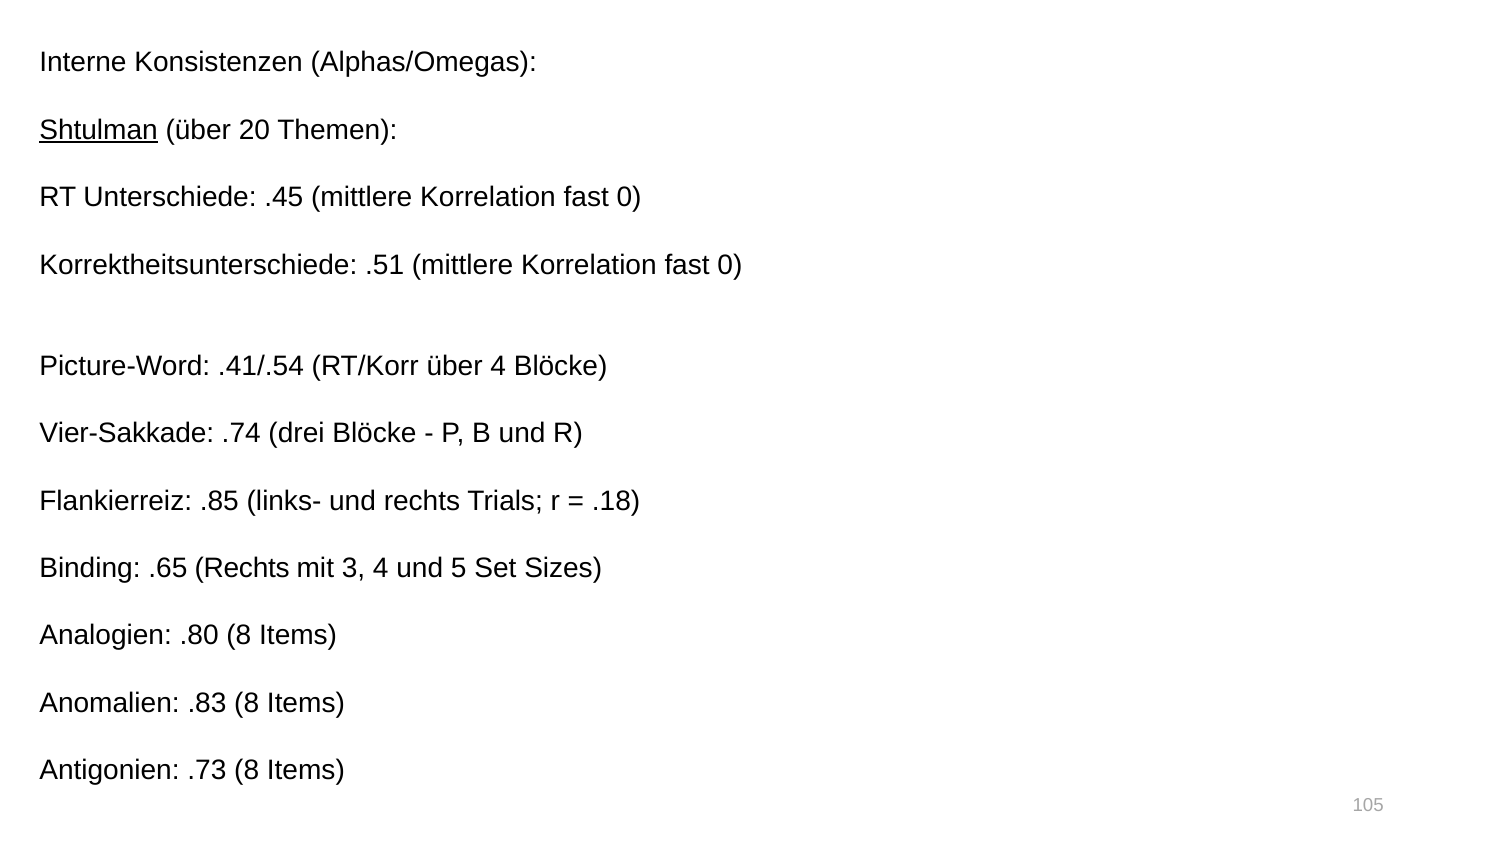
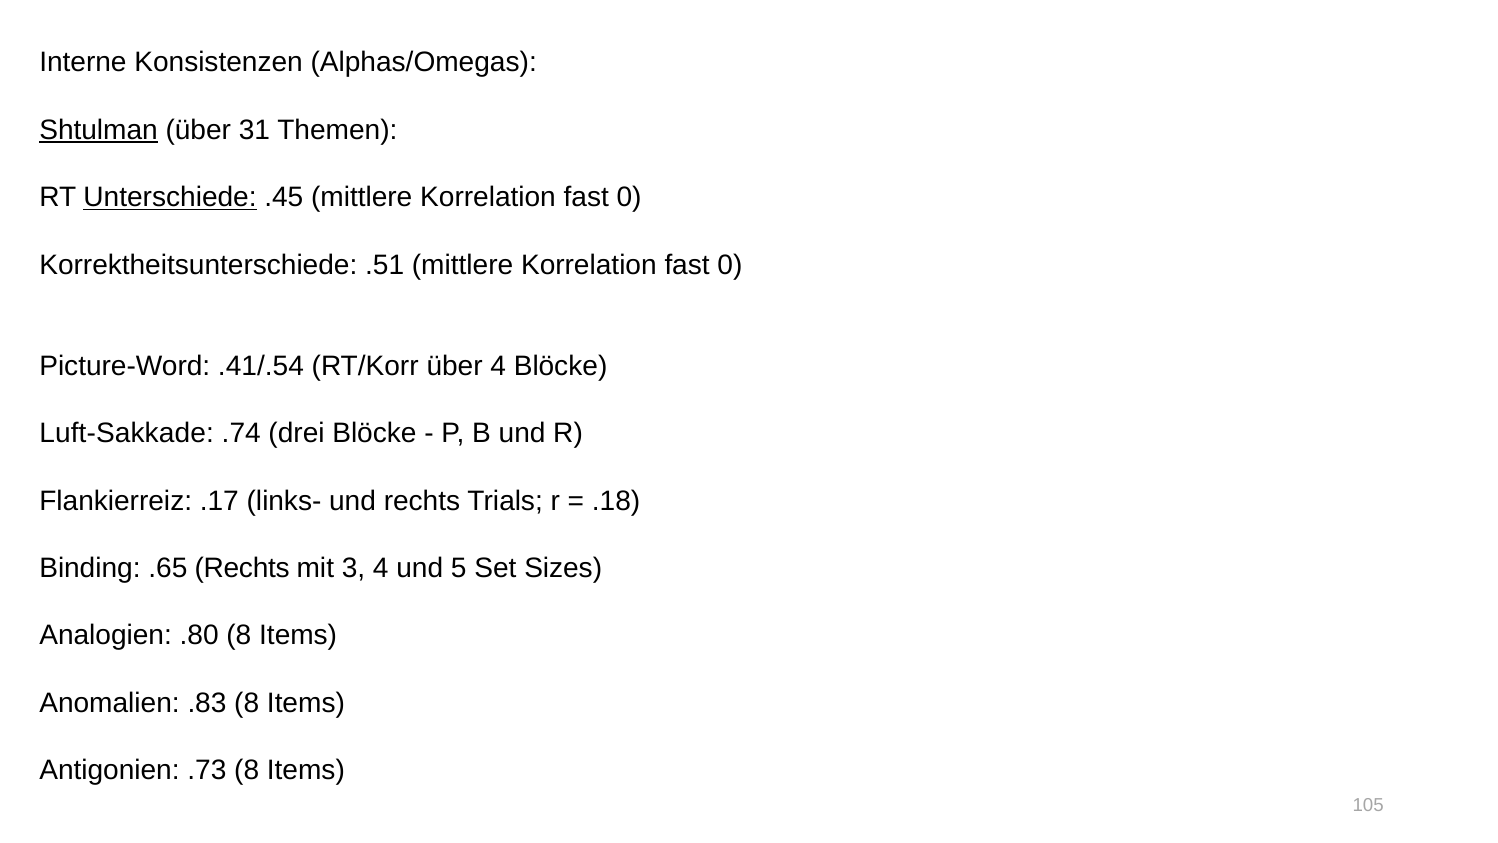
20: 20 -> 31
Unterschiede underline: none -> present
Vier-Sakkade: Vier-Sakkade -> Luft-Sakkade
.85: .85 -> .17
